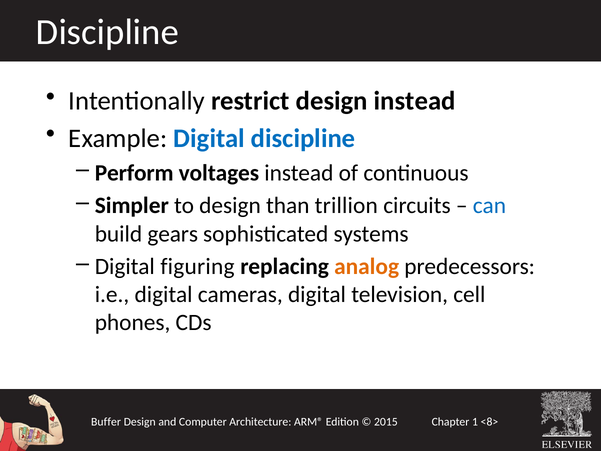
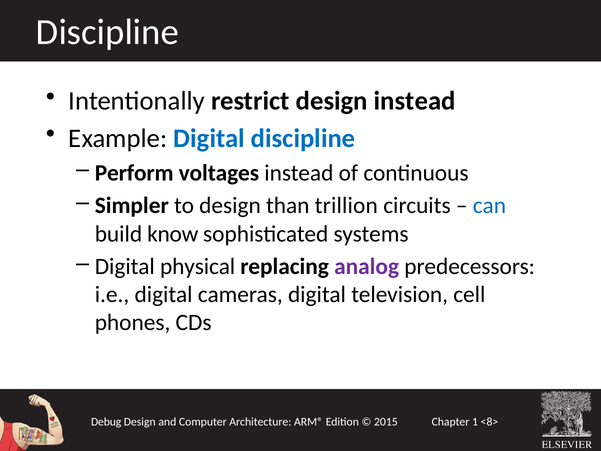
gears: gears -> know
figuring: figuring -> physical
analog colour: orange -> purple
Buffer: Buffer -> Debug
